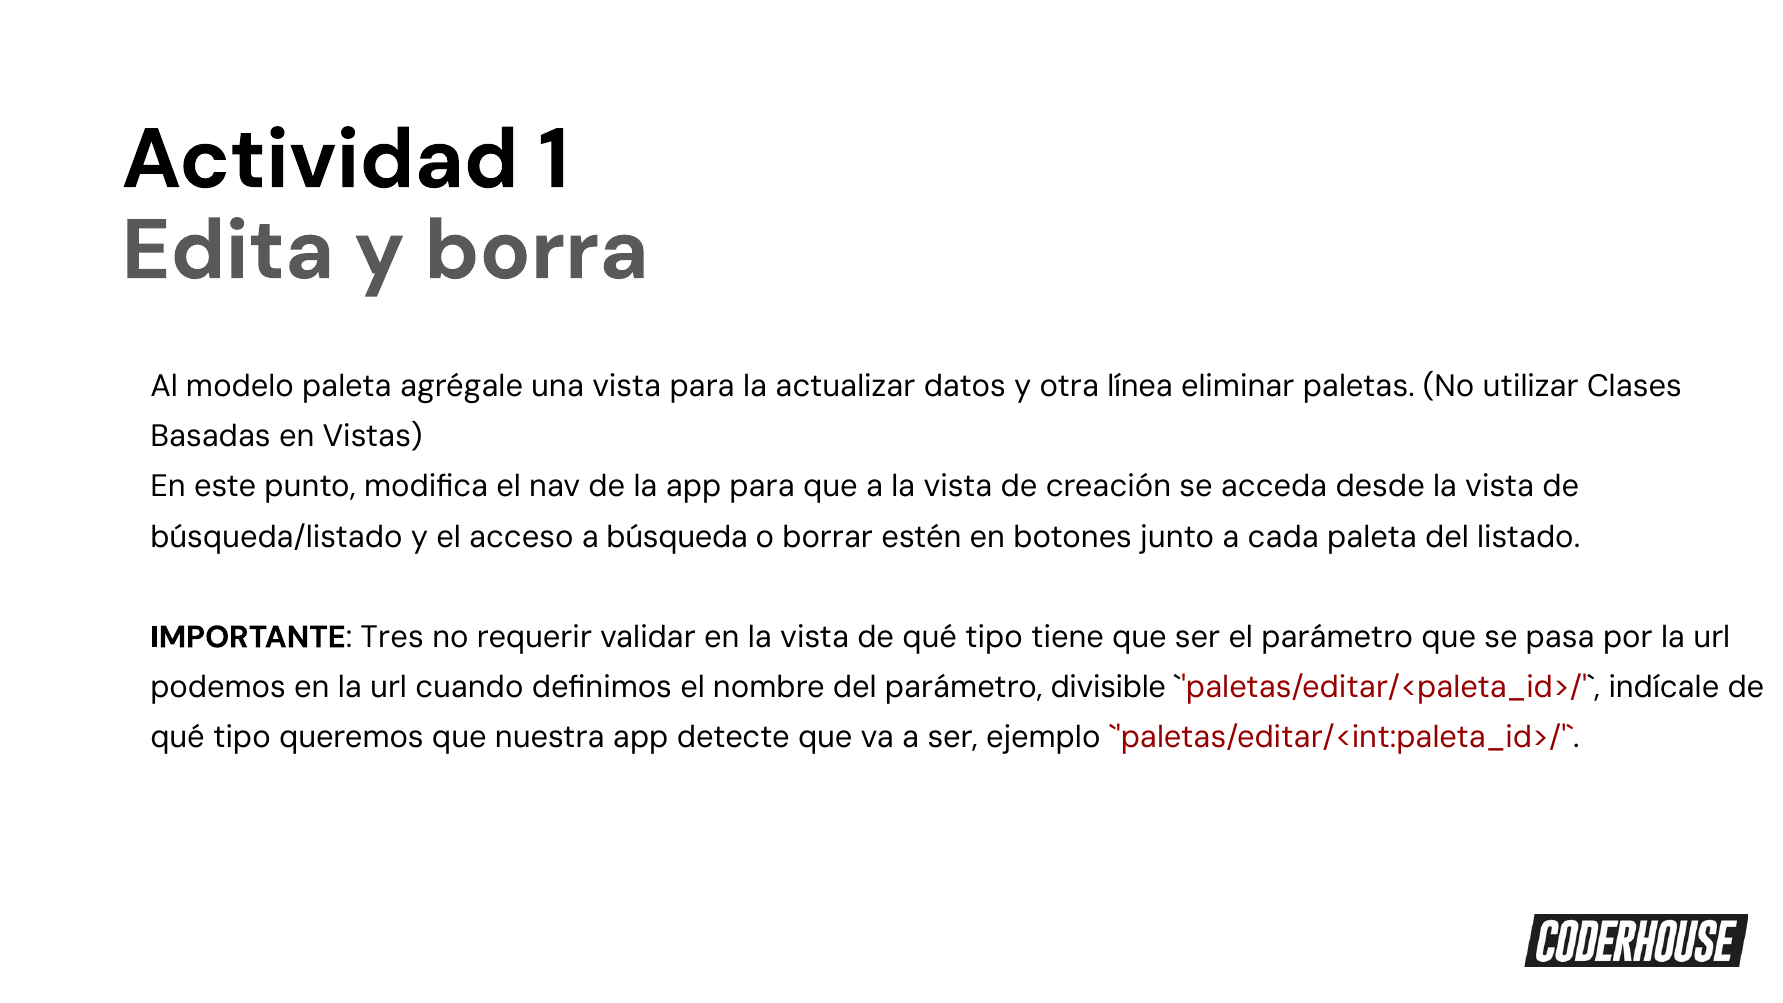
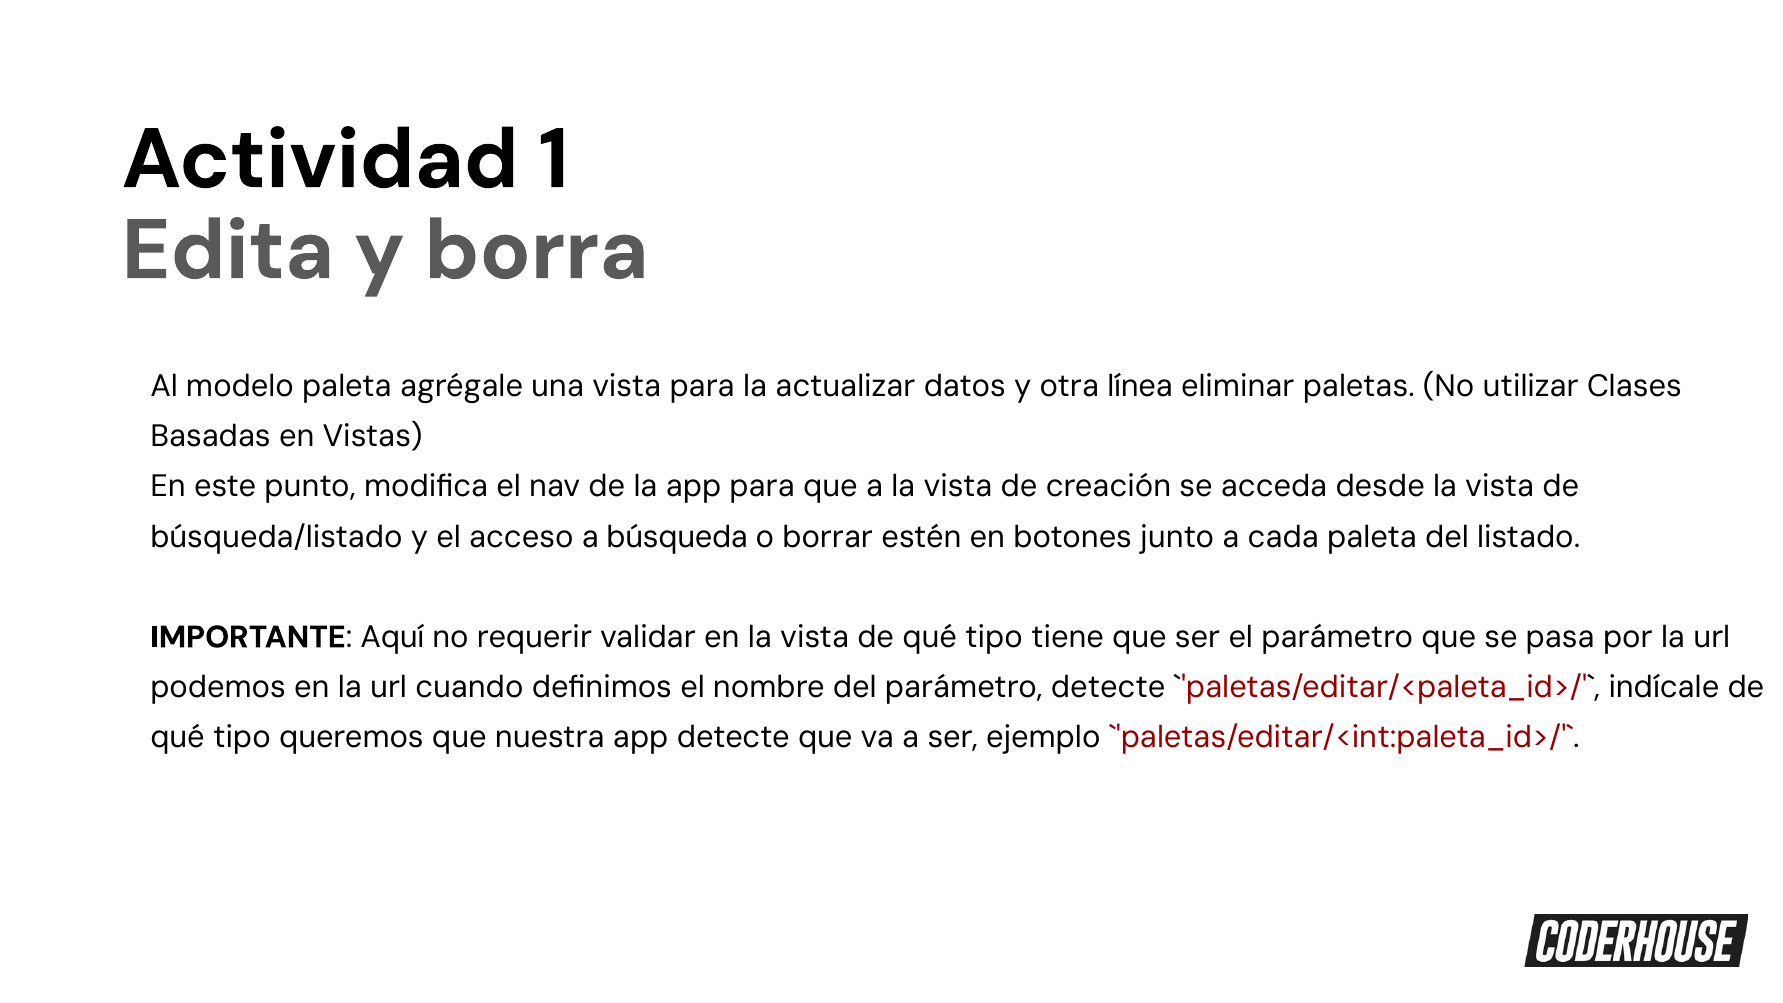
Tres: Tres -> Aquí
parámetro divisible: divisible -> detecte
